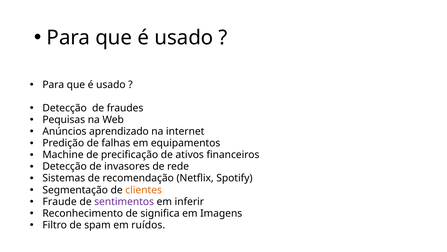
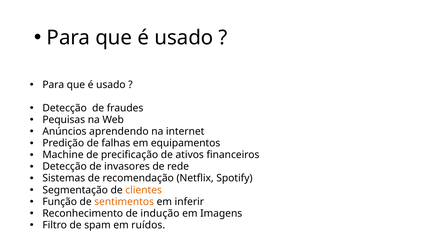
aprendizado: aprendizado -> aprendendo
Fraude: Fraude -> Função
sentimentos colour: purple -> orange
significa: significa -> indução
